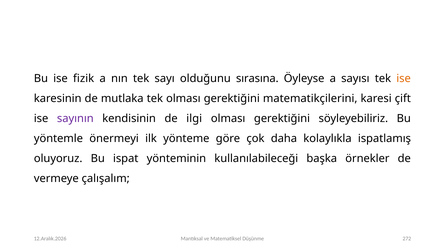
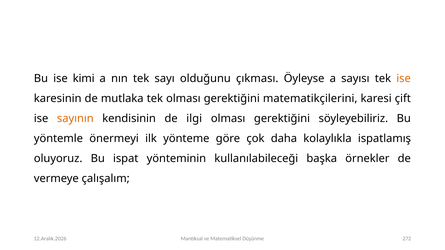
fizik: fizik -> kimi
sırasına: sırasına -> çıkması
sayının colour: purple -> orange
